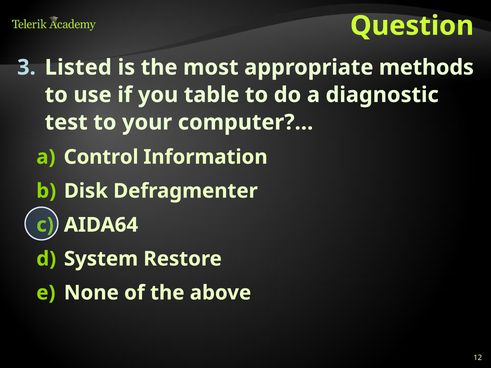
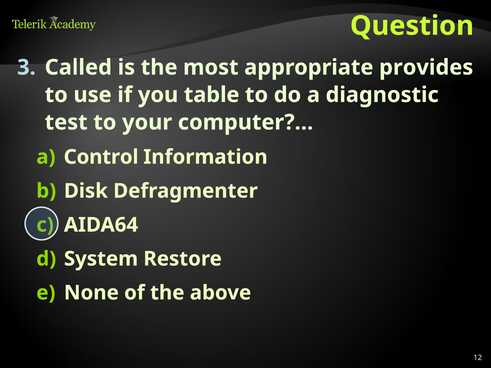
Listed: Listed -> Called
methods: methods -> provides
